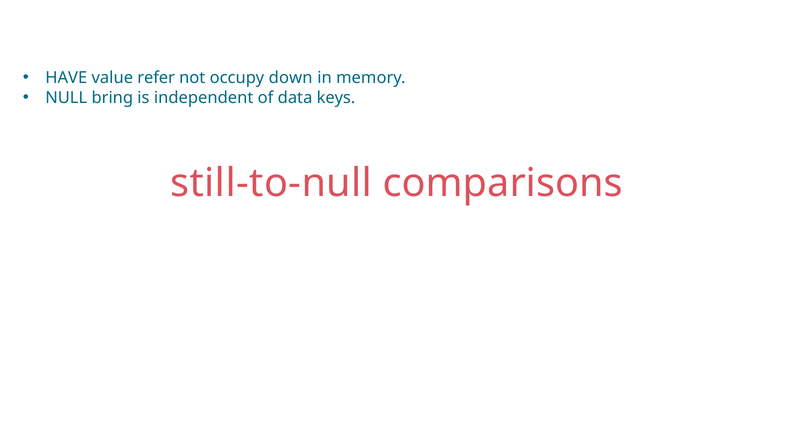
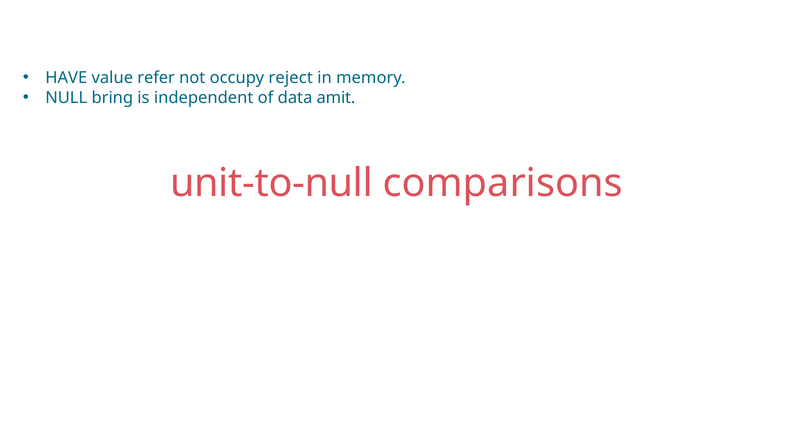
down: down -> reject
keys: keys -> amit
still-to-null: still-to-null -> unit-to-null
